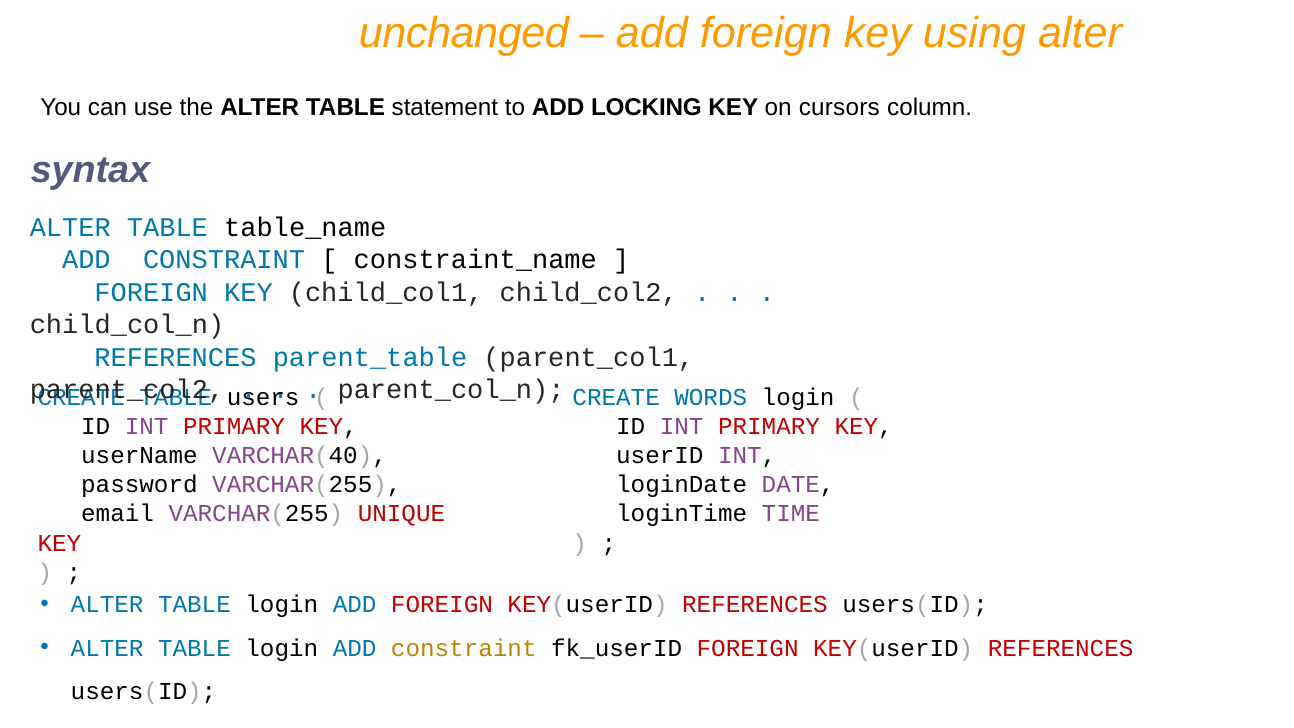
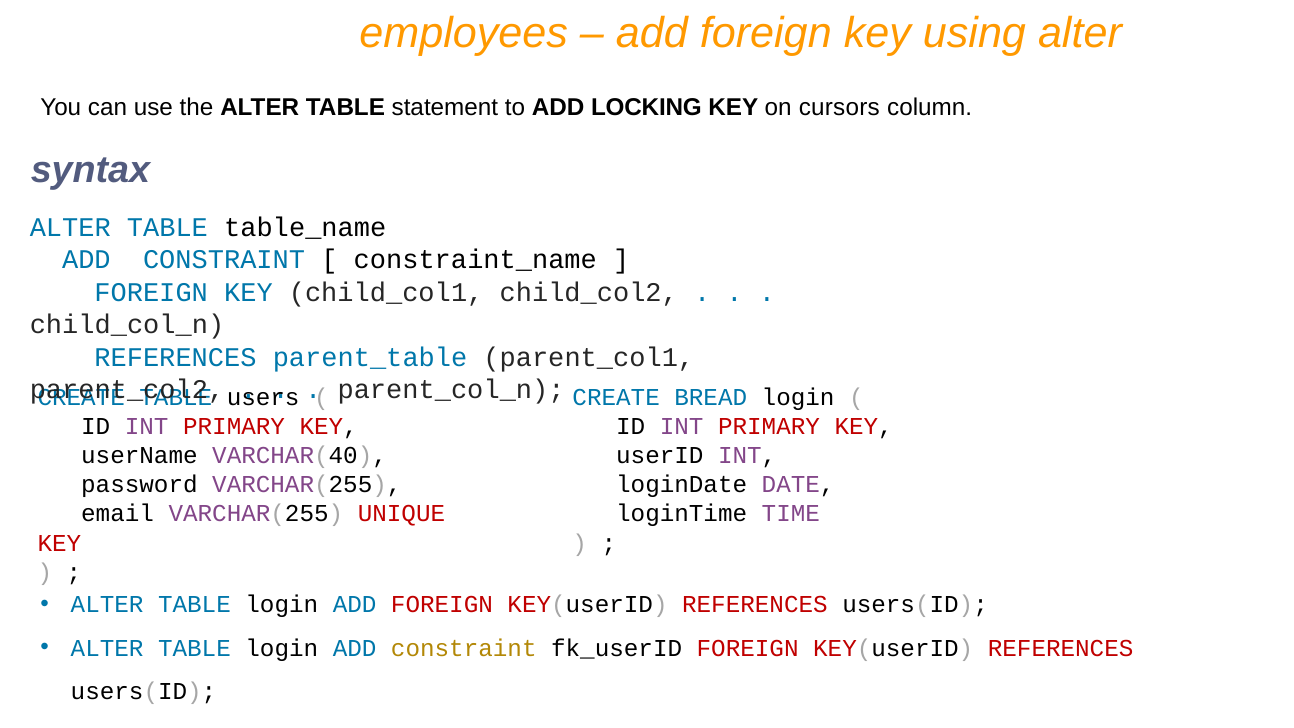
unchanged: unchanged -> employees
WORDS: WORDS -> BREAD
